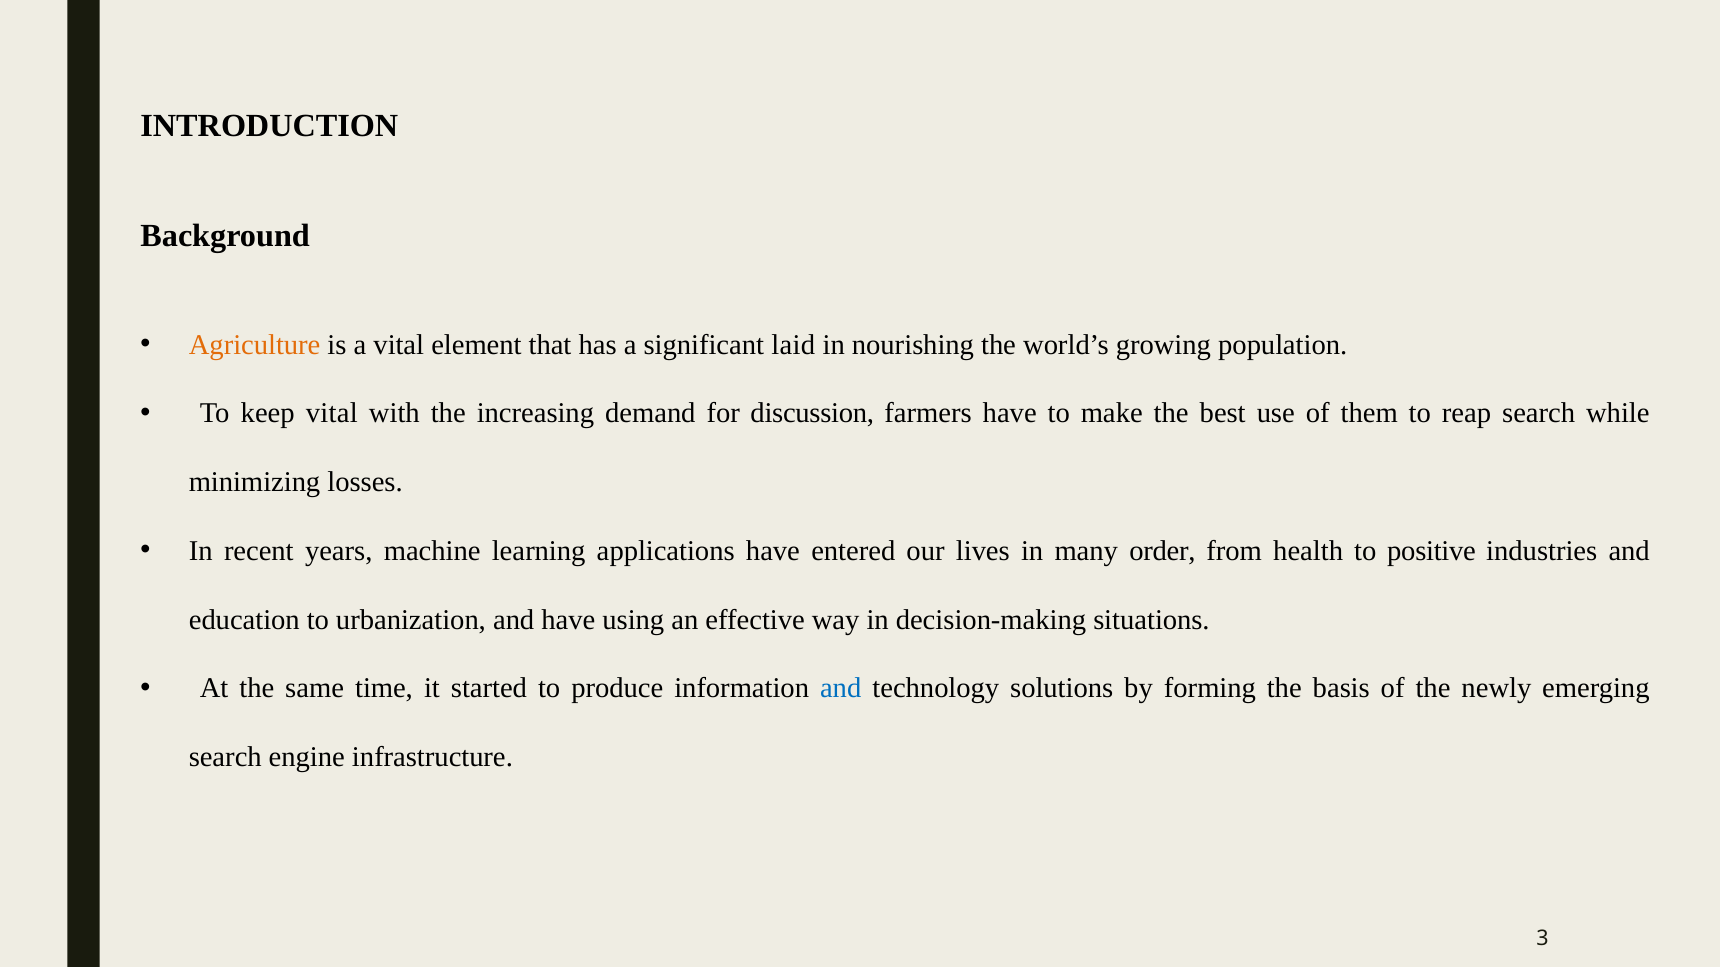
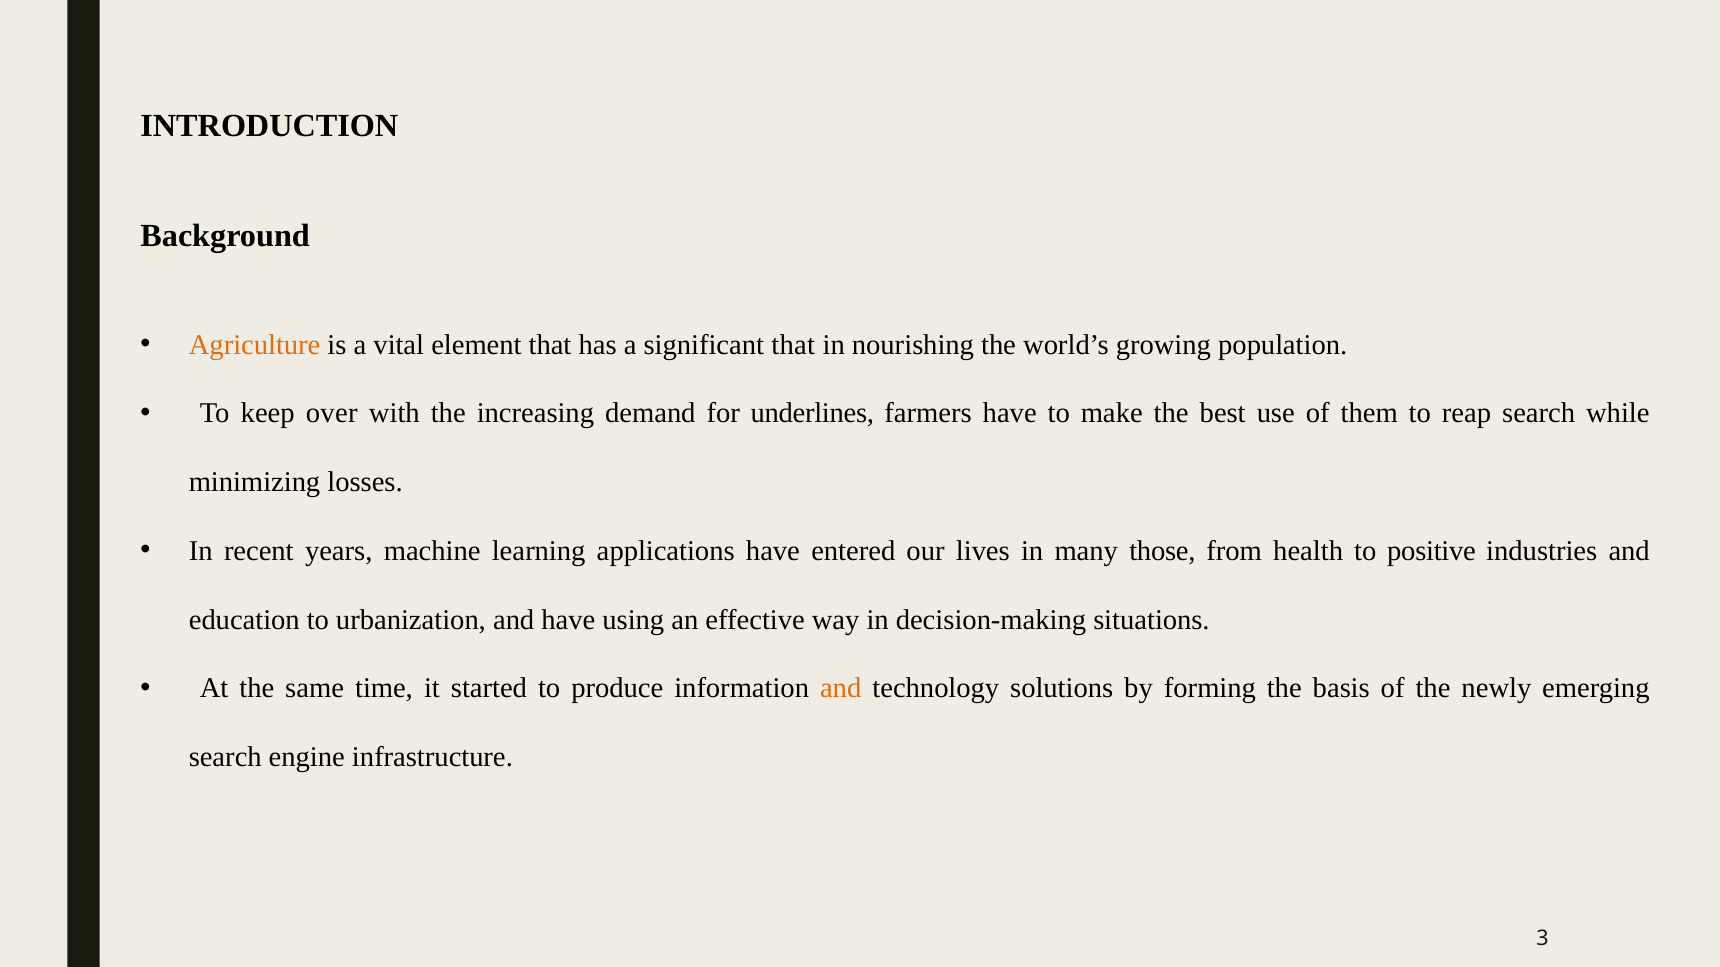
significant laid: laid -> that
keep vital: vital -> over
discussion: discussion -> underlines
order: order -> those
and at (841, 689) colour: blue -> orange
